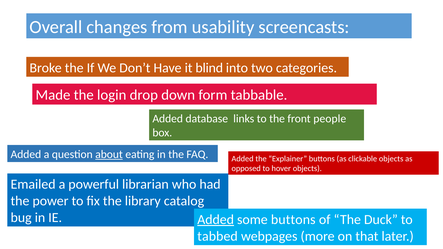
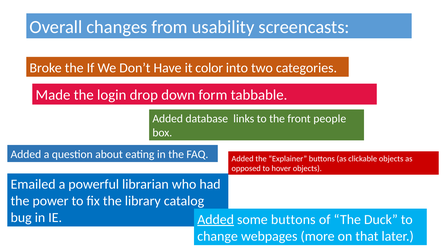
blind: blind -> color
about underline: present -> none
tabbed: tabbed -> change
